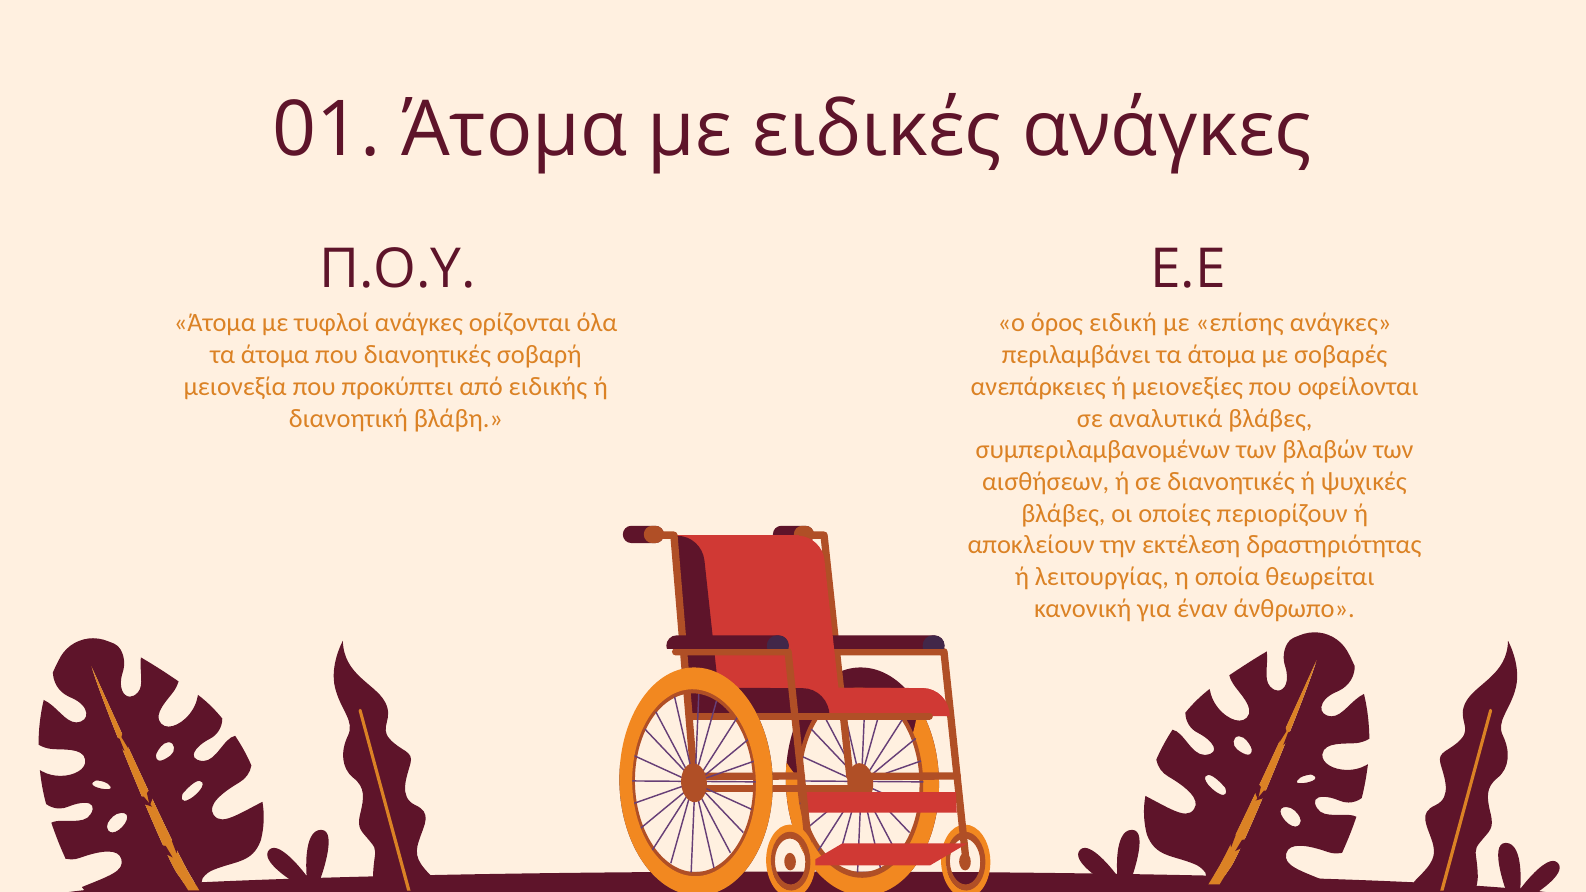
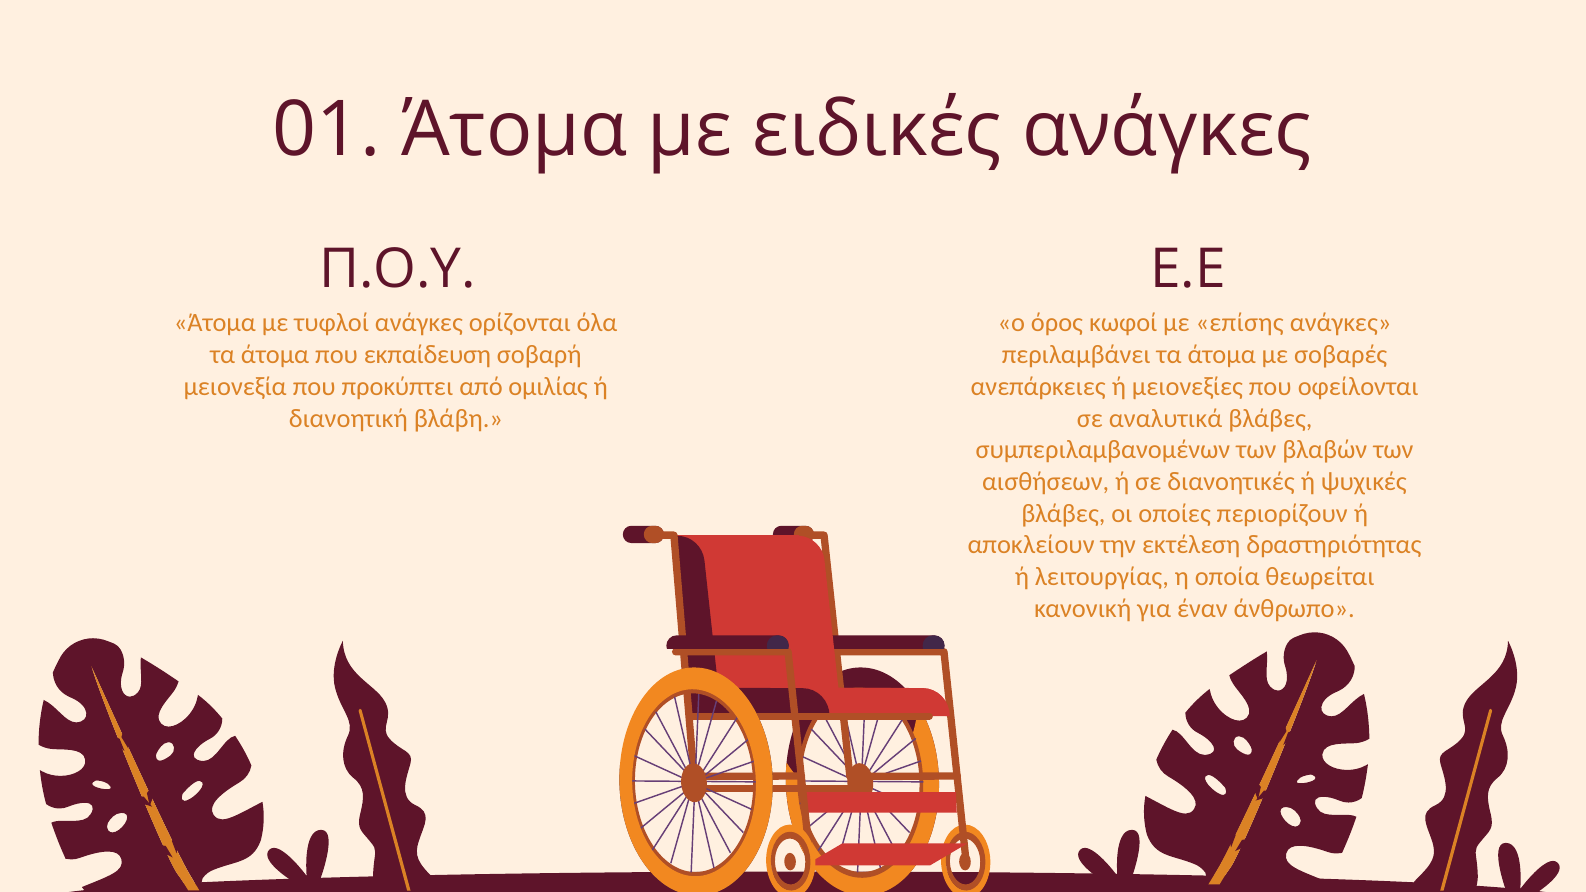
ειδική: ειδική -> κωφοί
που διανοητικές: διανοητικές -> εκπαίδευση
ειδικής: ειδικής -> ομιλίας
